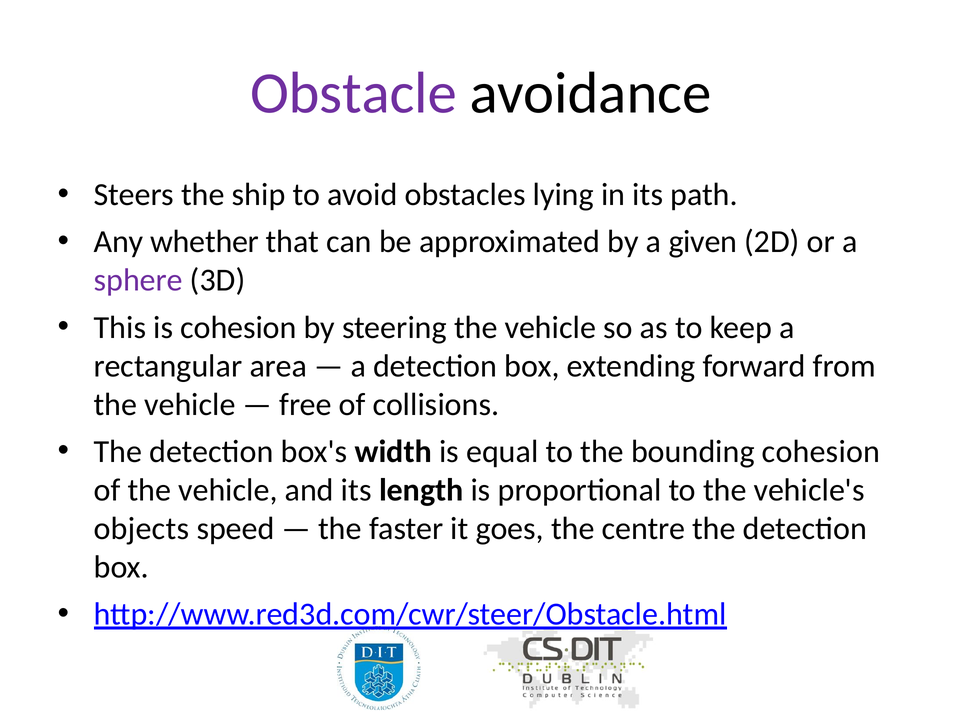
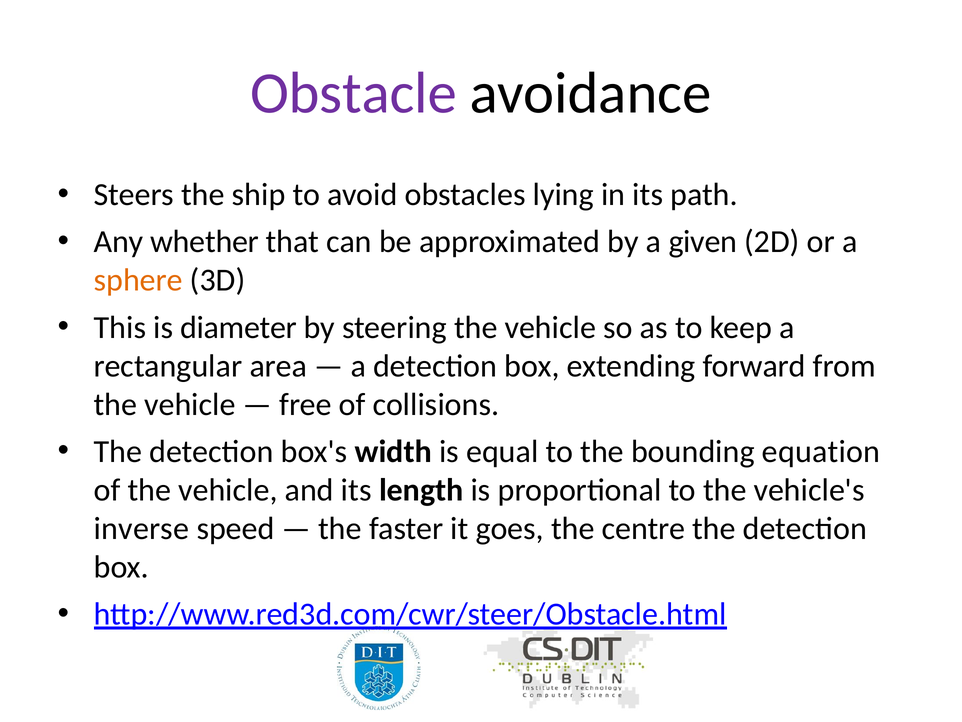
sphere colour: purple -> orange
is cohesion: cohesion -> diameter
bounding cohesion: cohesion -> equation
objects: objects -> inverse
